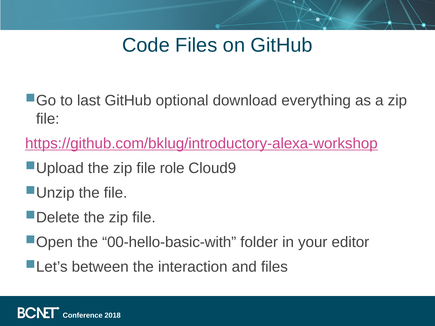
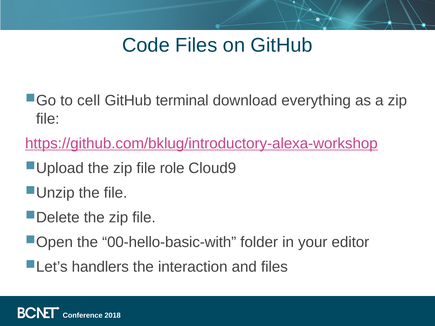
last: last -> cell
optional: optional -> terminal
between: between -> handlers
